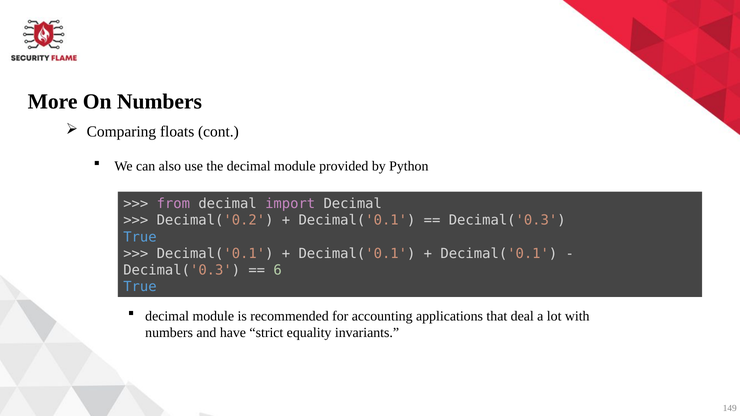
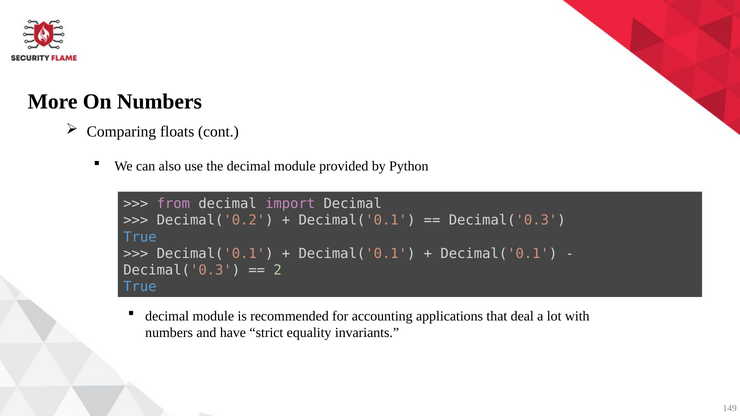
6: 6 -> 2
